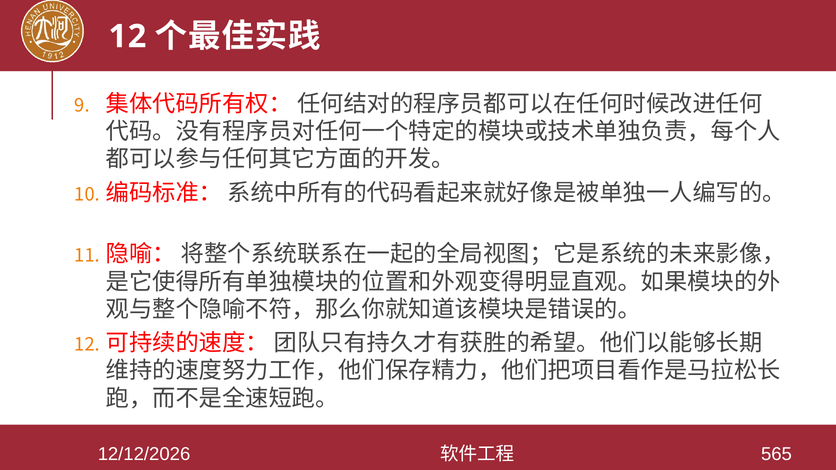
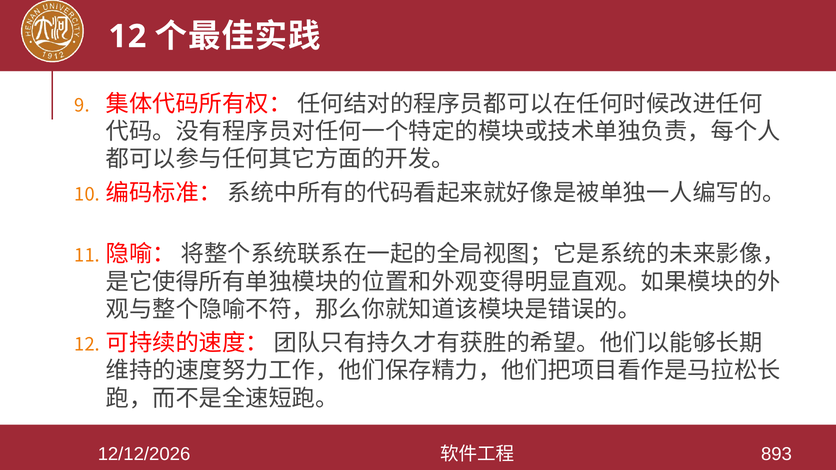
565: 565 -> 893
